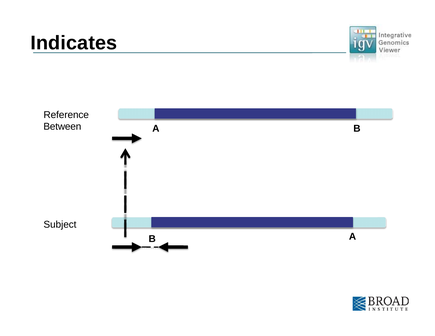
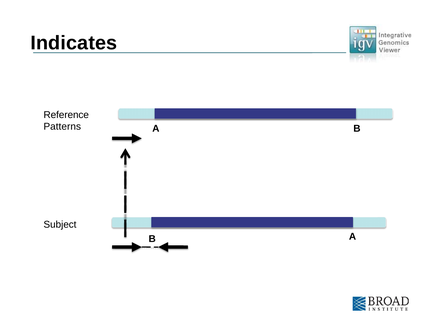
Between: Between -> Patterns
